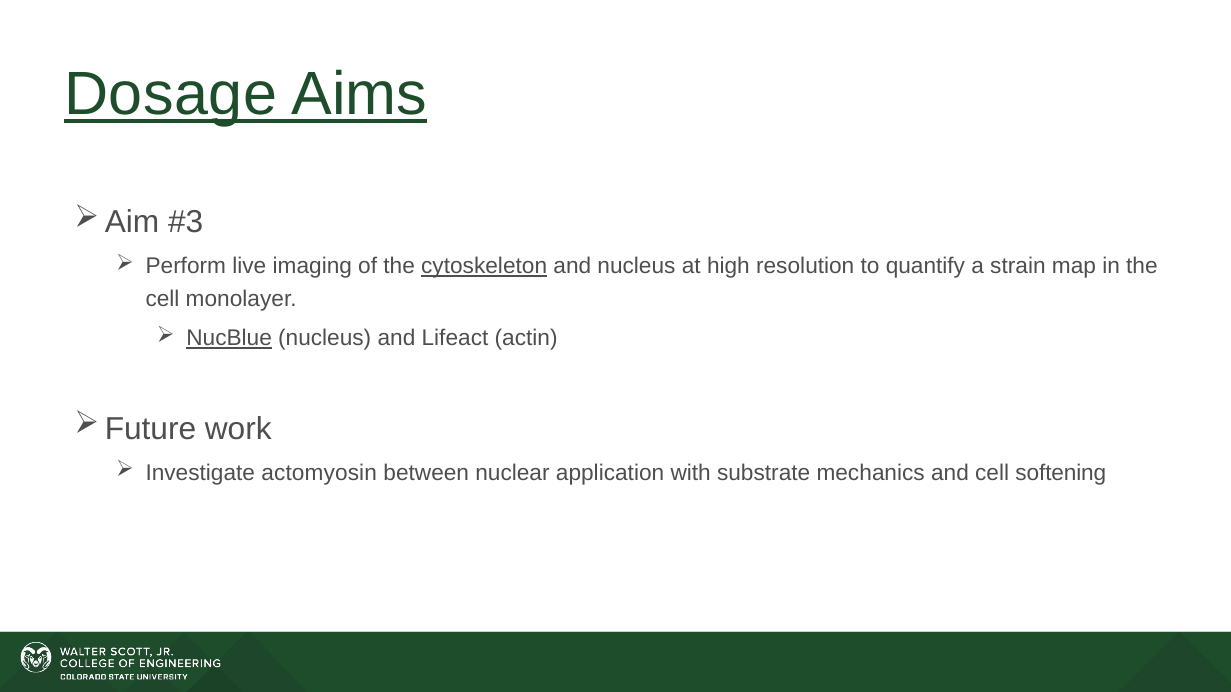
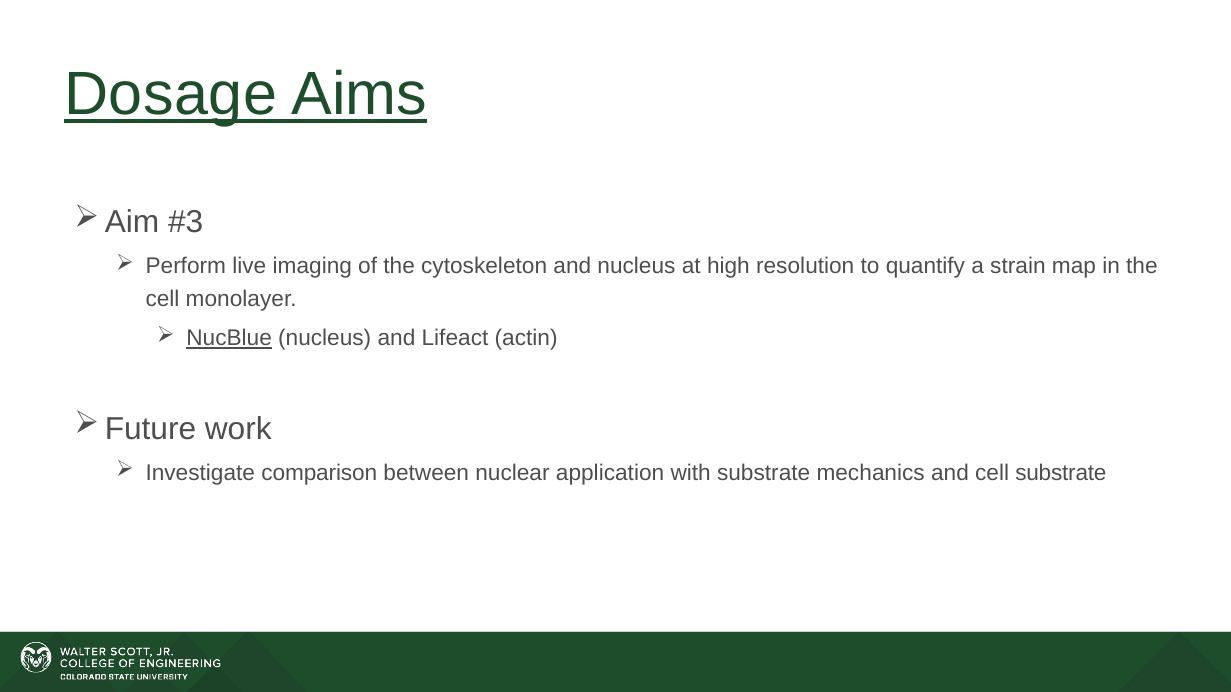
cytoskeleton underline: present -> none
actomyosin: actomyosin -> comparison
cell softening: softening -> substrate
